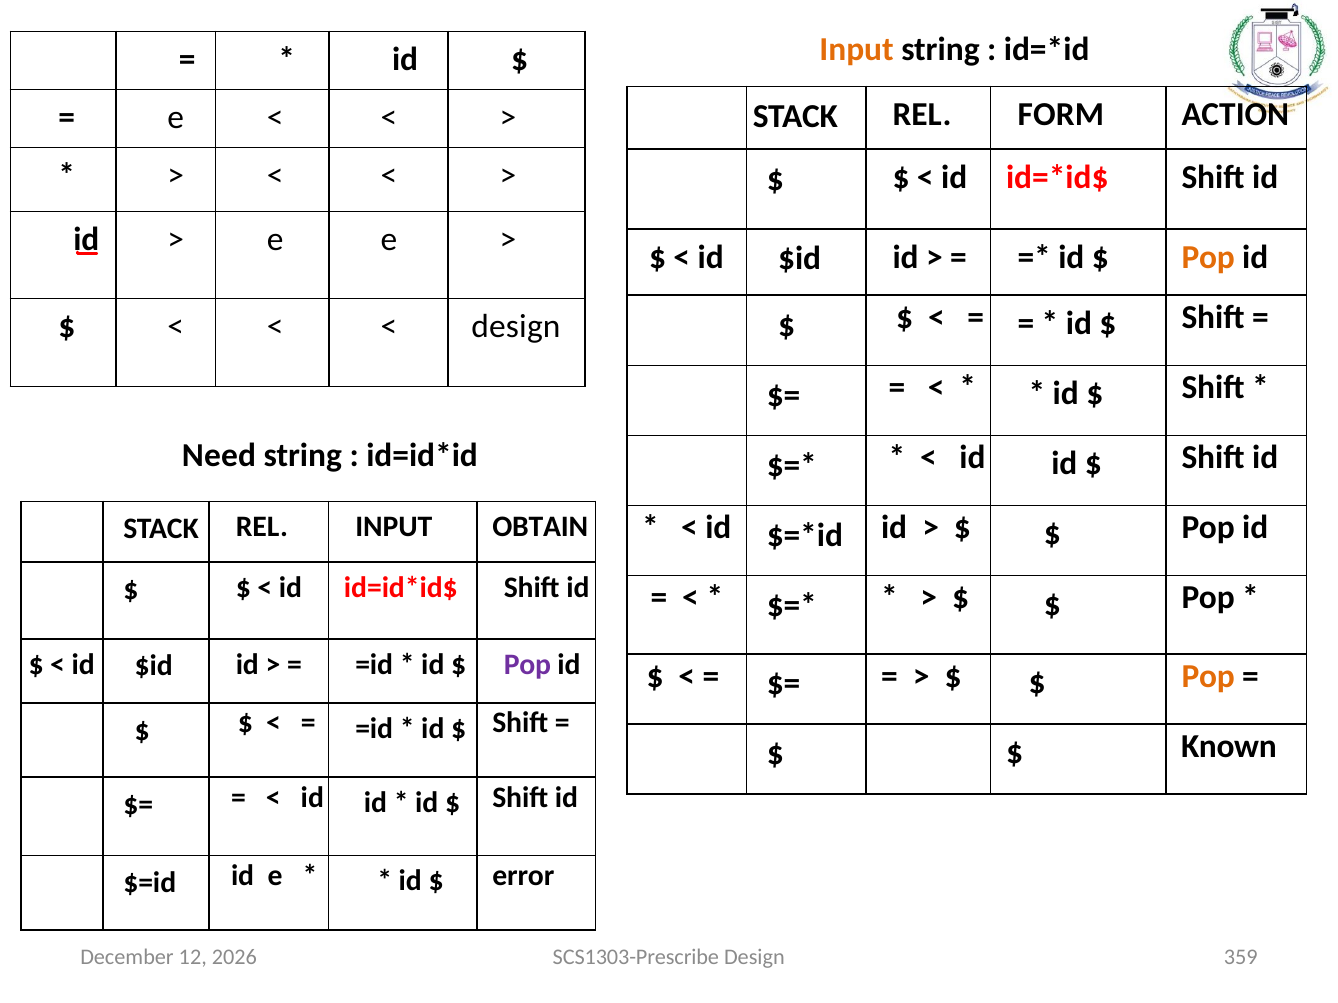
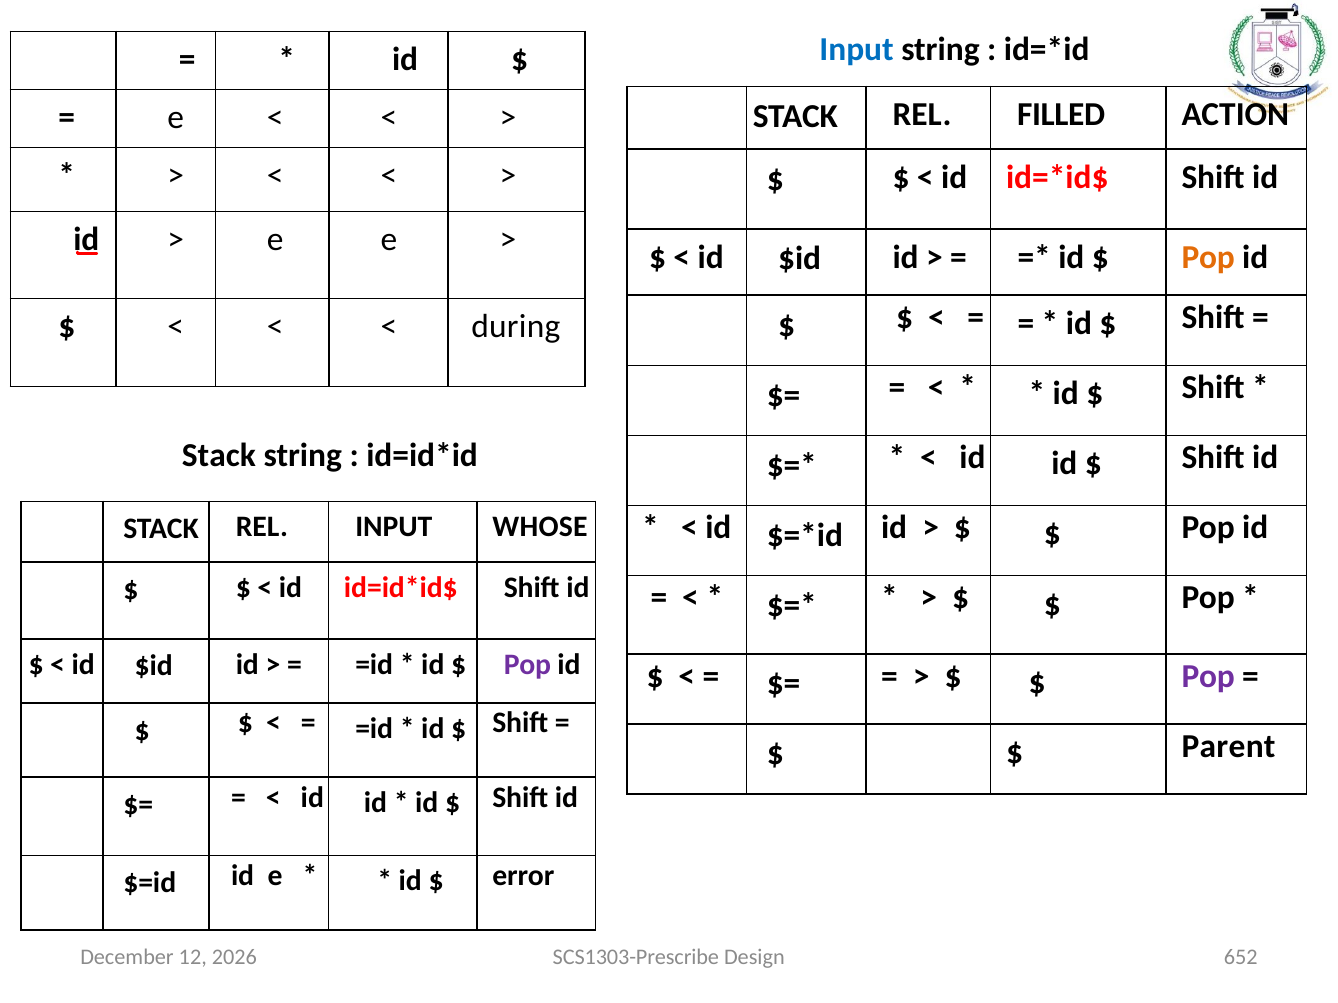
Input at (857, 50) colour: orange -> blue
FORM: FORM -> FILLED
design at (516, 327): design -> during
Need at (219, 456): Need -> Stack
OBTAIN: OBTAIN -> WHOSE
Pop at (1208, 676) colour: orange -> purple
Known: Known -> Parent
359: 359 -> 652
